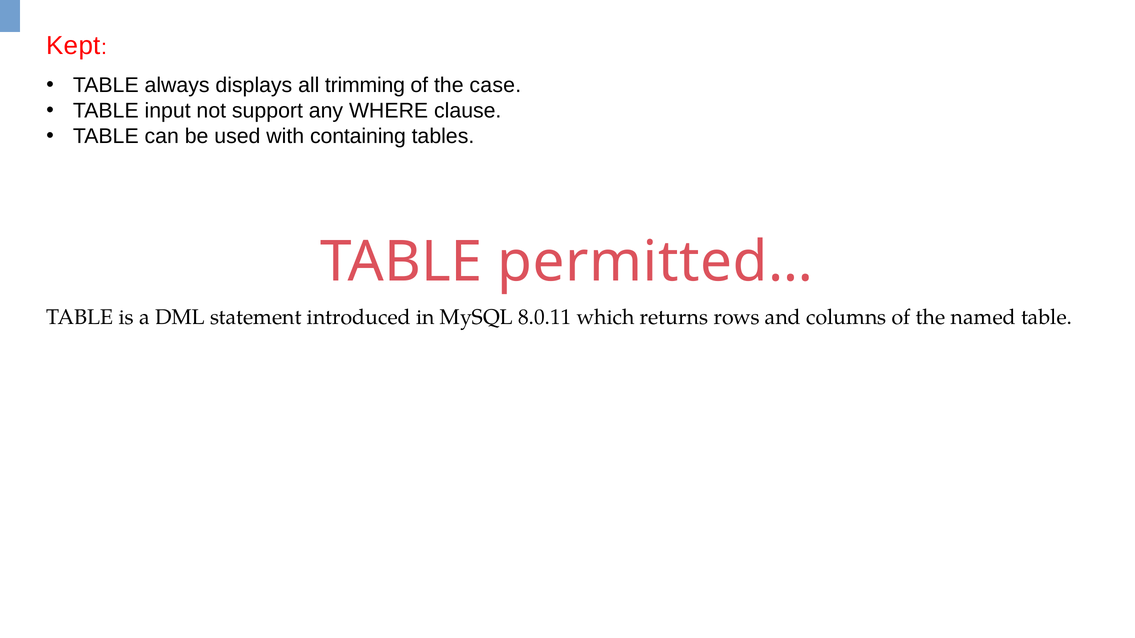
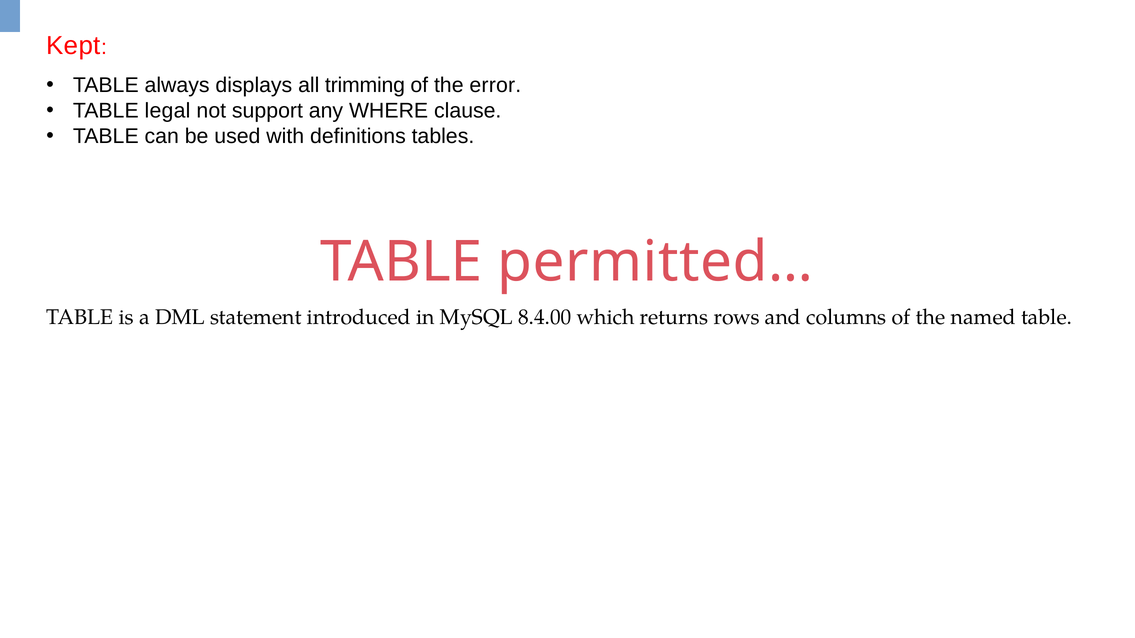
case: case -> error
input: input -> legal
containing: containing -> definitions
8.0.11: 8.0.11 -> 8.4.00
